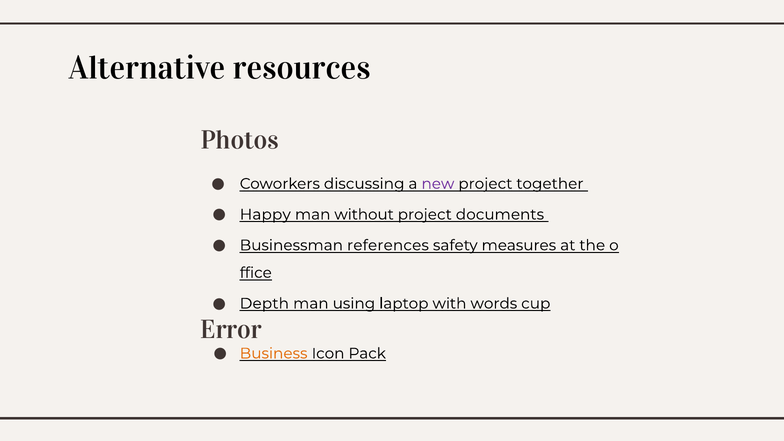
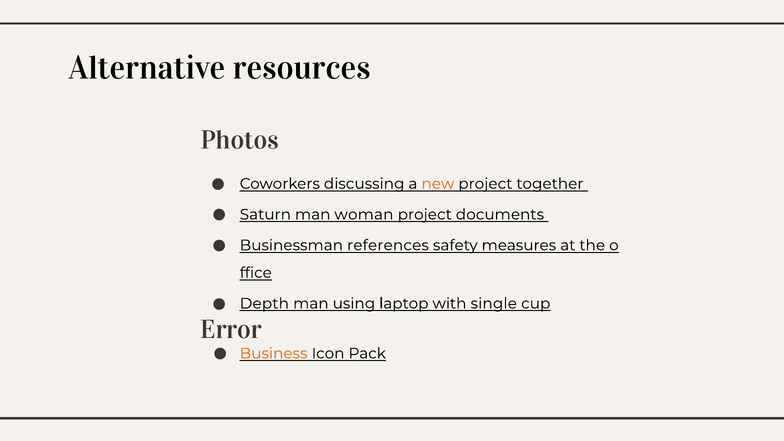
new colour: purple -> orange
Happy: Happy -> Saturn
without: without -> woman
words: words -> single
